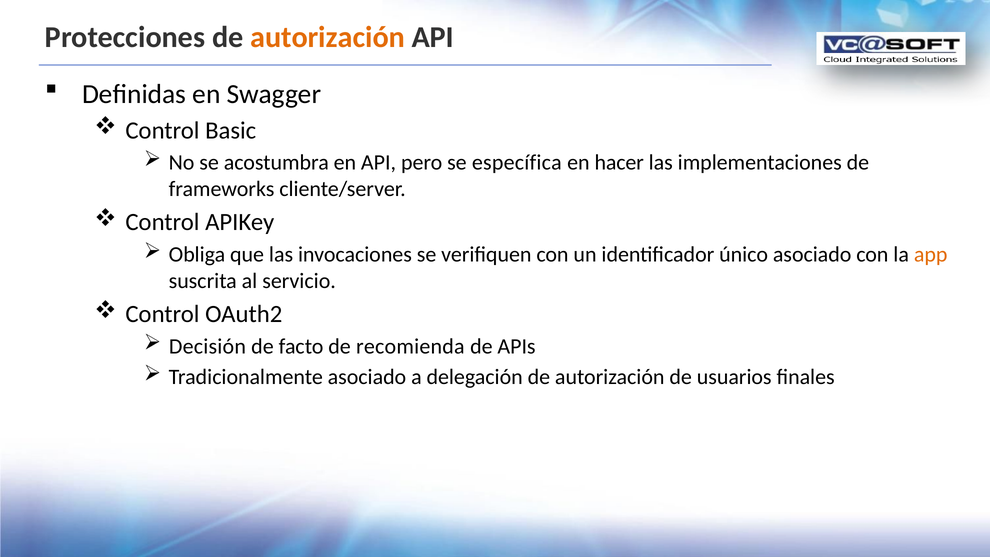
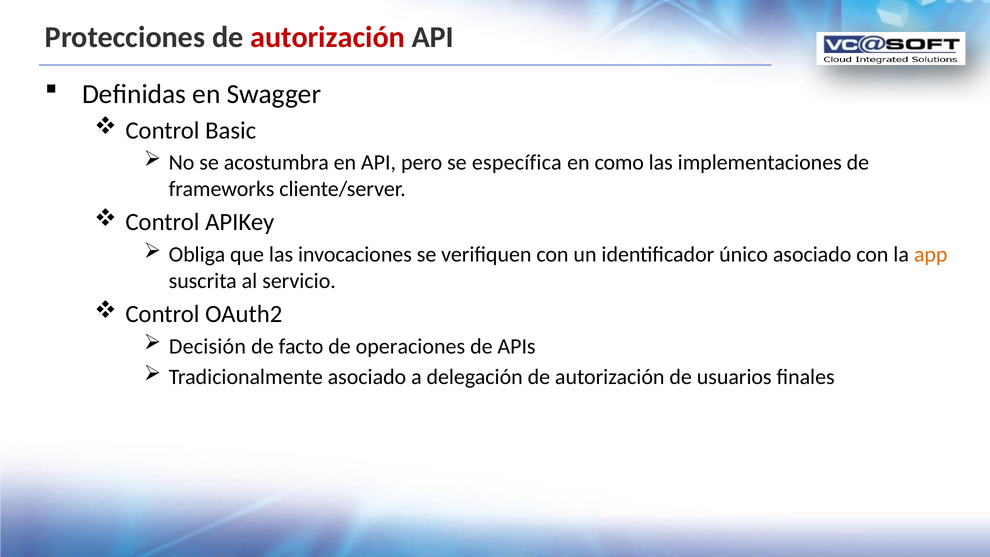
autorización at (328, 37) colour: orange -> red
hacer: hacer -> como
recomienda: recomienda -> operaciones
